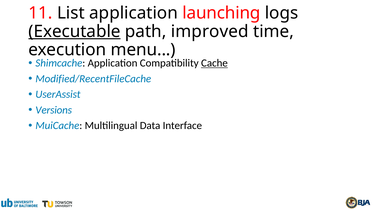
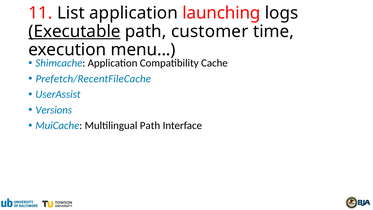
improved: improved -> customer
Cache underline: present -> none
Modified/RecentFileCache: Modified/RecentFileCache -> Prefetch/RecentFileCache
Multilingual Data: Data -> Path
